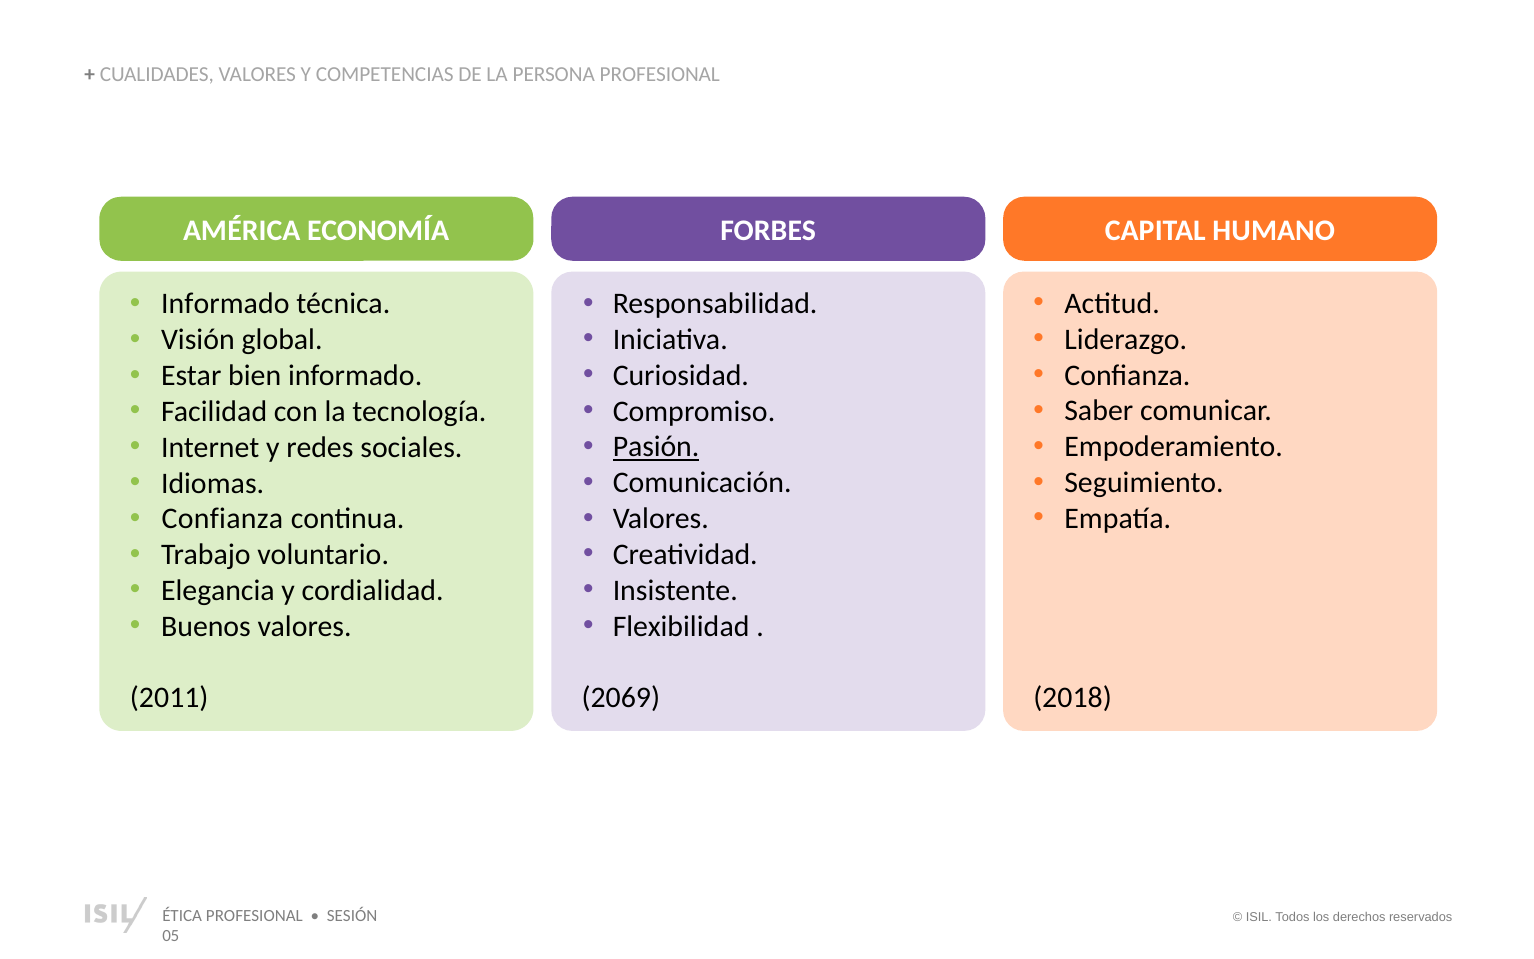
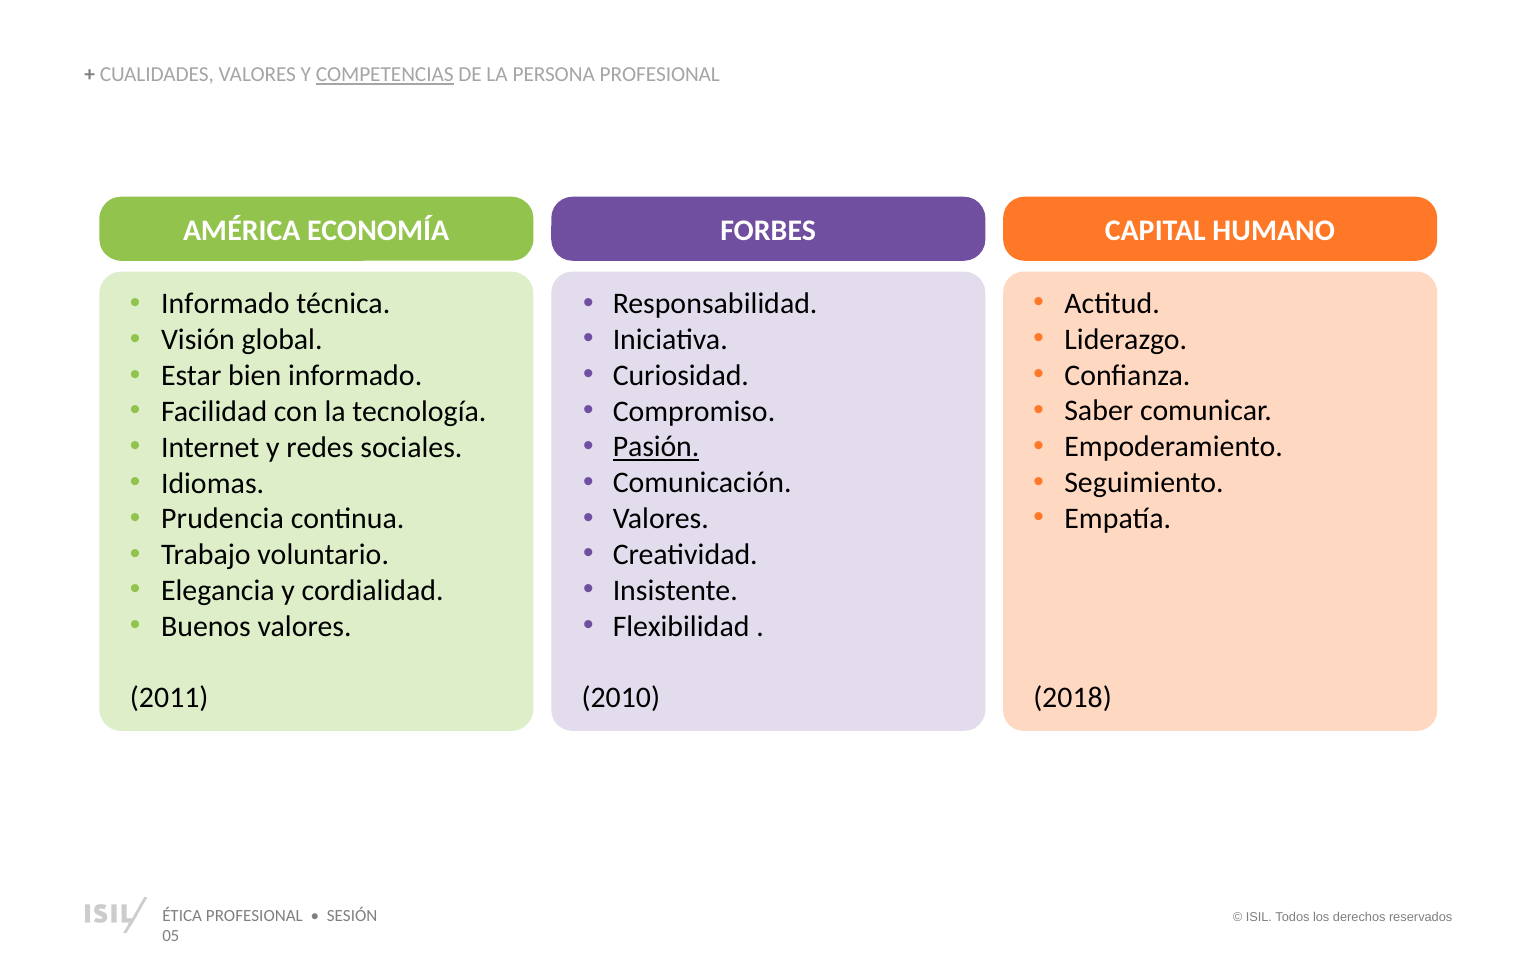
COMPETENCIAS underline: none -> present
Confianza at (222, 519): Confianza -> Prudencia
2069: 2069 -> 2010
